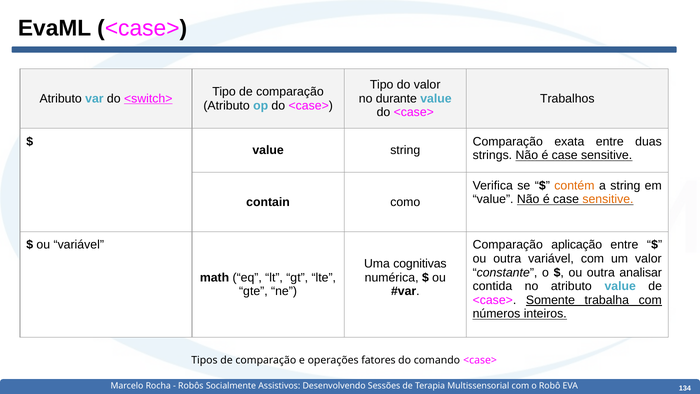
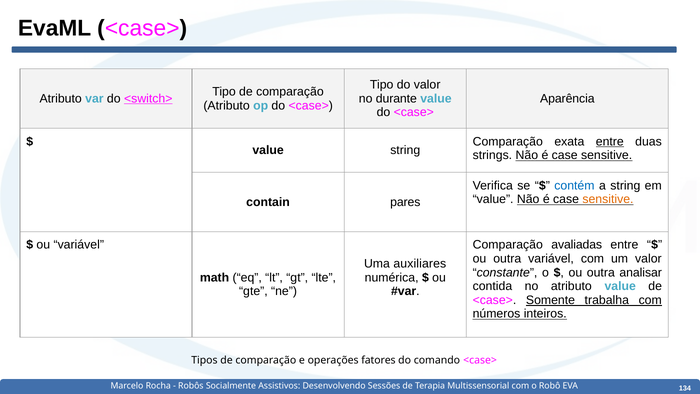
Trabalhos: Trabalhos -> Aparência
entre at (610, 141) underline: none -> present
contém colour: orange -> blue
como: como -> pares
aplicação: aplicação -> avaliadas
cognitivas: cognitivas -> auxiliares
